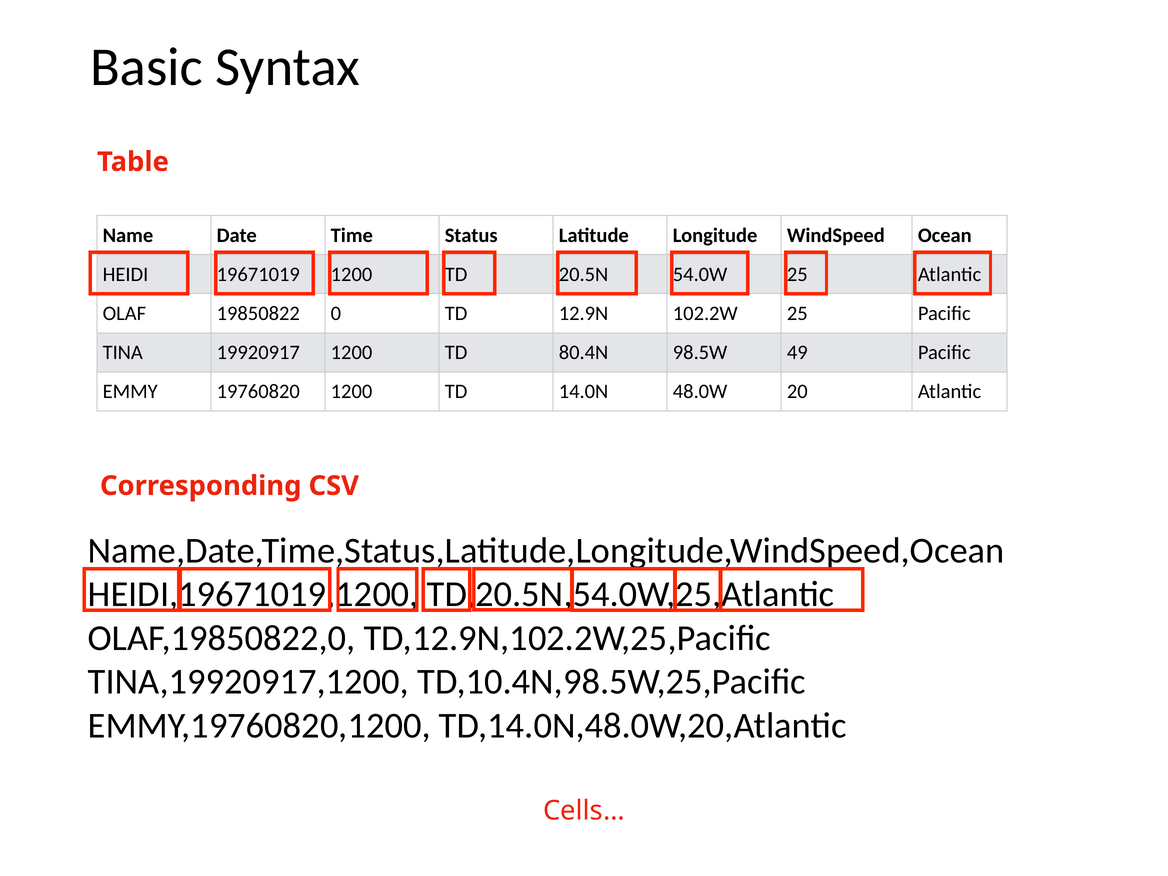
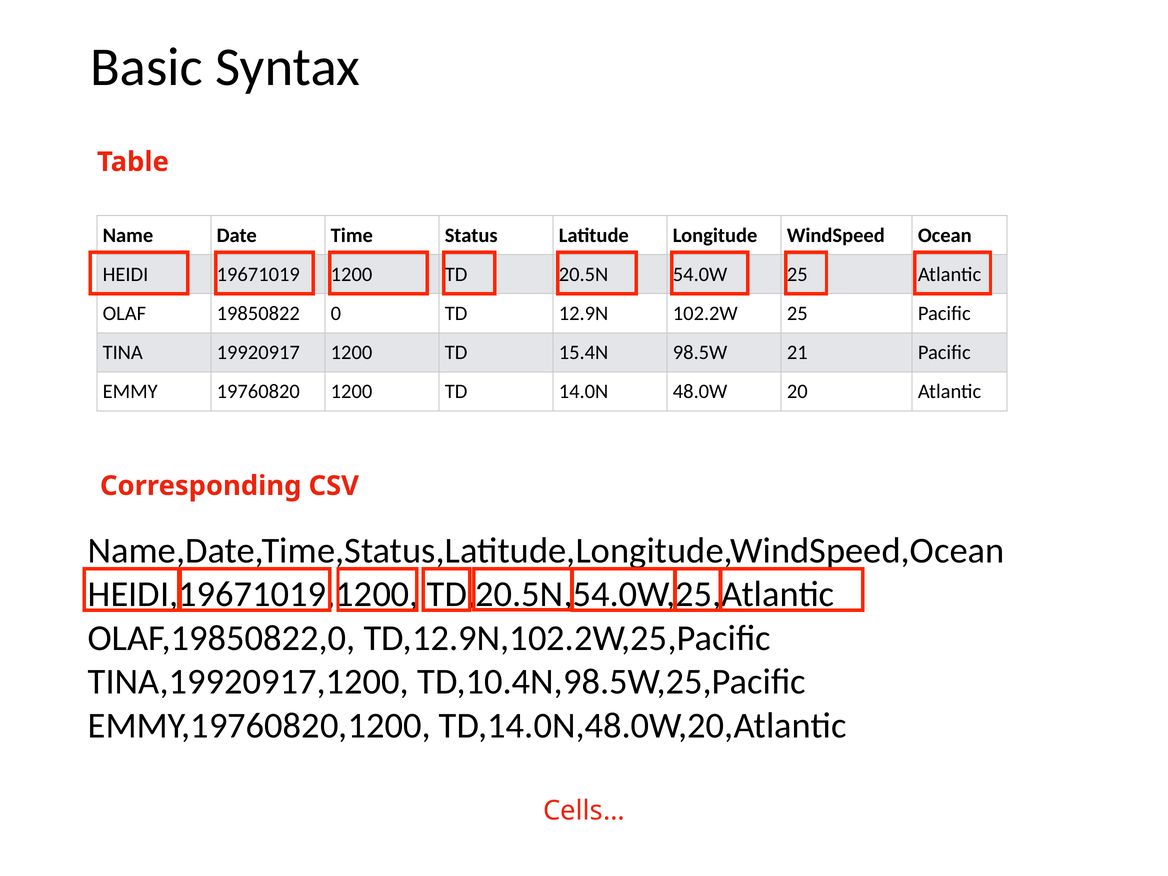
80.4N: 80.4N -> 15.4N
49: 49 -> 21
